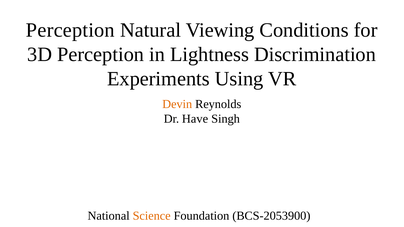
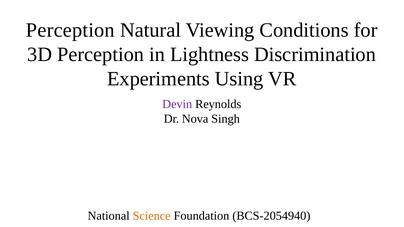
Devin colour: orange -> purple
Have: Have -> Nova
BCS-2053900: BCS-2053900 -> BCS-2054940
